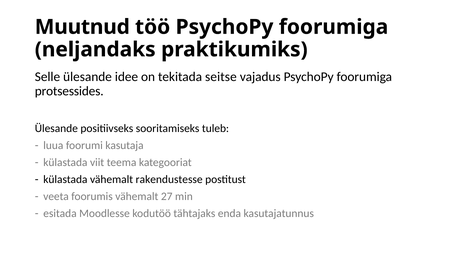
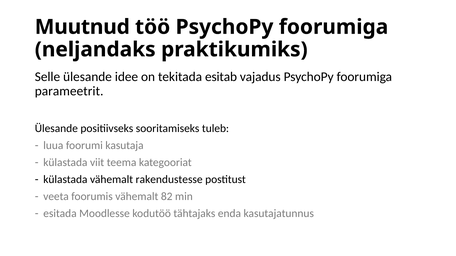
seitse: seitse -> esitab
protsessides: protsessides -> parameetrit
27: 27 -> 82
